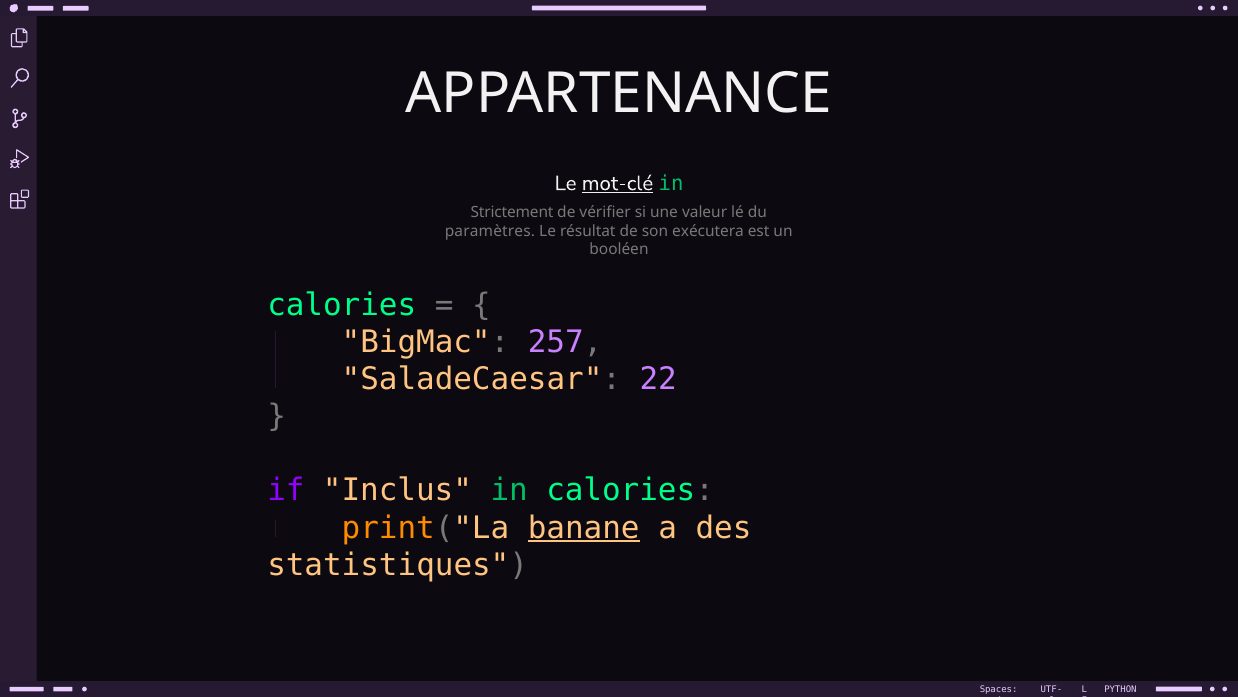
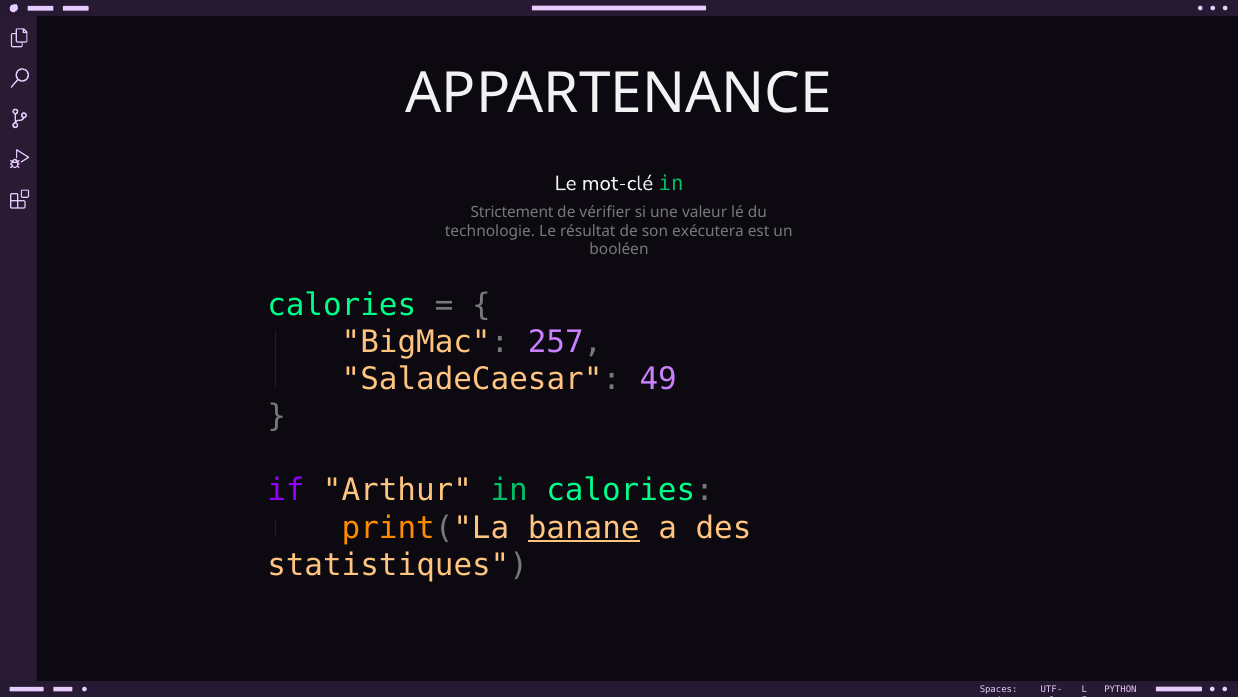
mot-clé underline: present -> none
paramètres: paramètres -> technologie
22: 22 -> 49
Inclus: Inclus -> Arthur
